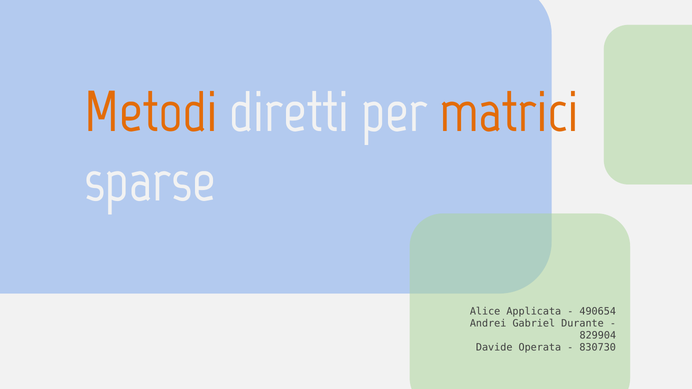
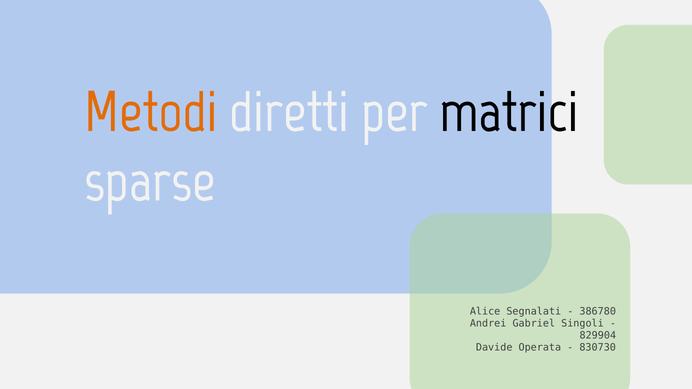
matrici colour: orange -> black
Applicata: Applicata -> Segnalati
490654: 490654 -> 386780
Durante: Durante -> Singoli
